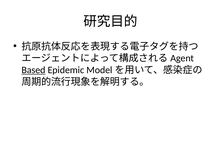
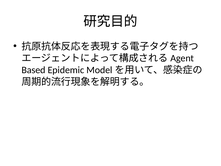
Based underline: present -> none
